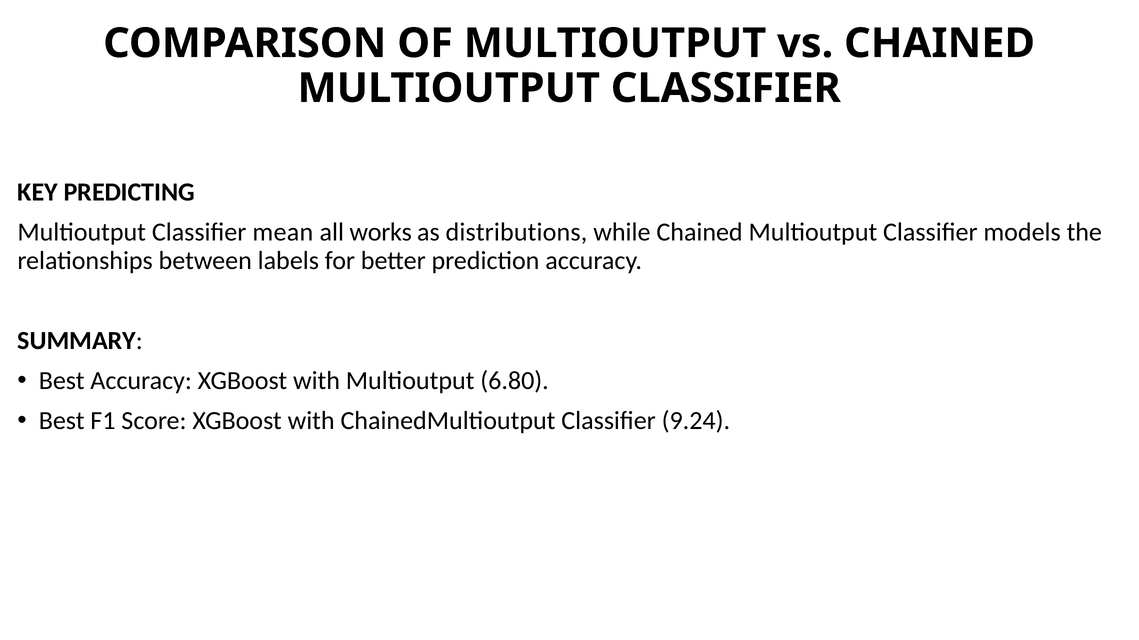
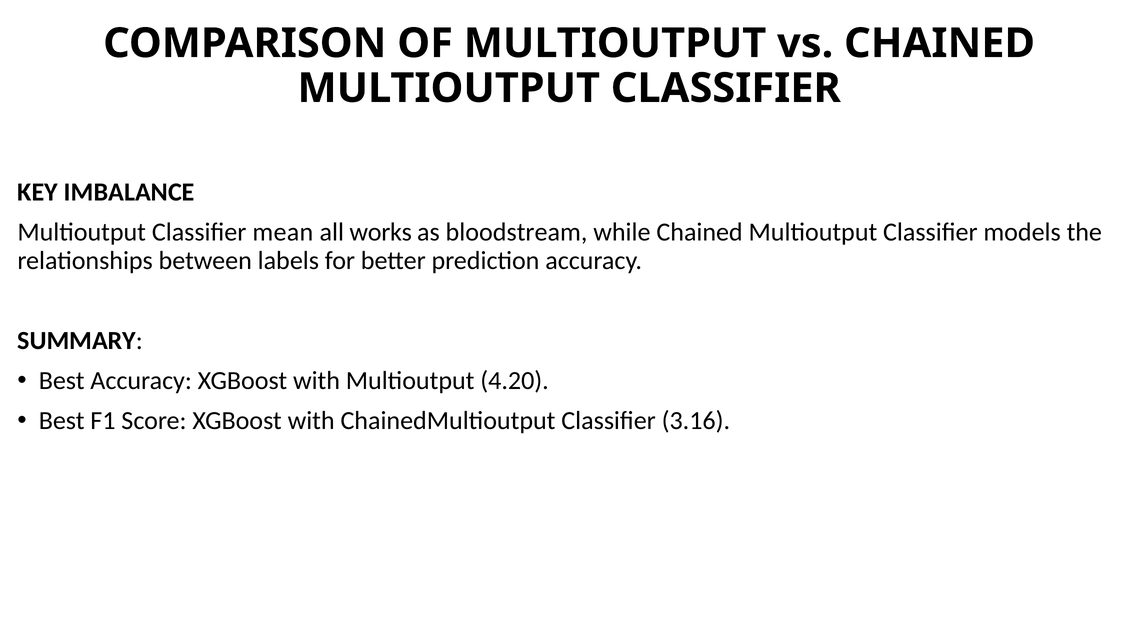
PREDICTING: PREDICTING -> IMBALANCE
distributions: distributions -> bloodstream
6.80: 6.80 -> 4.20
9.24: 9.24 -> 3.16
